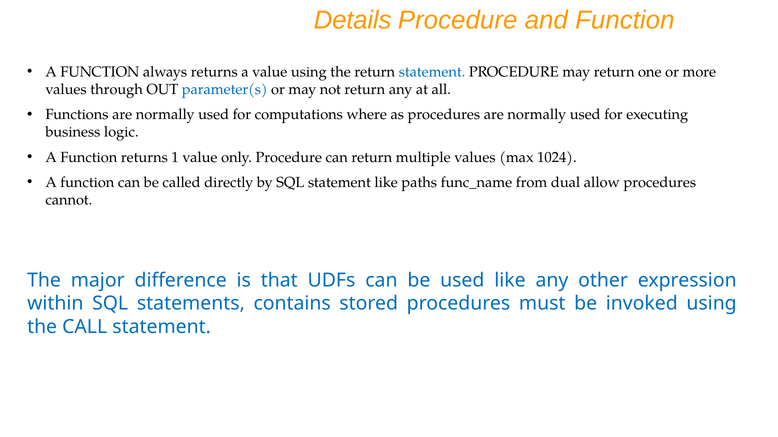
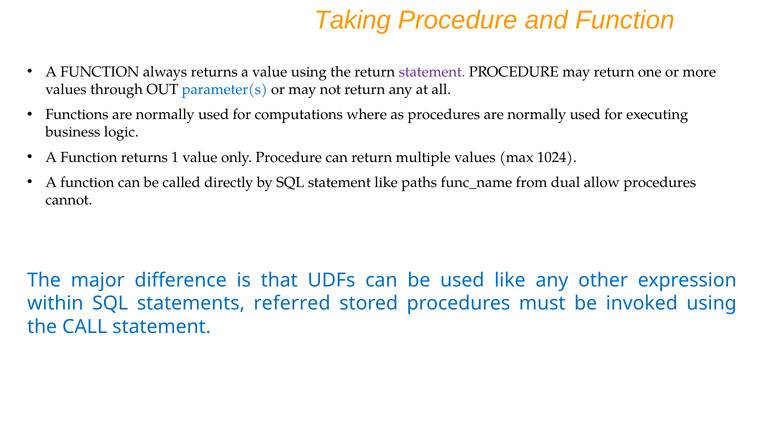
Details: Details -> Taking
statement at (432, 72) colour: blue -> purple
contains: contains -> referred
